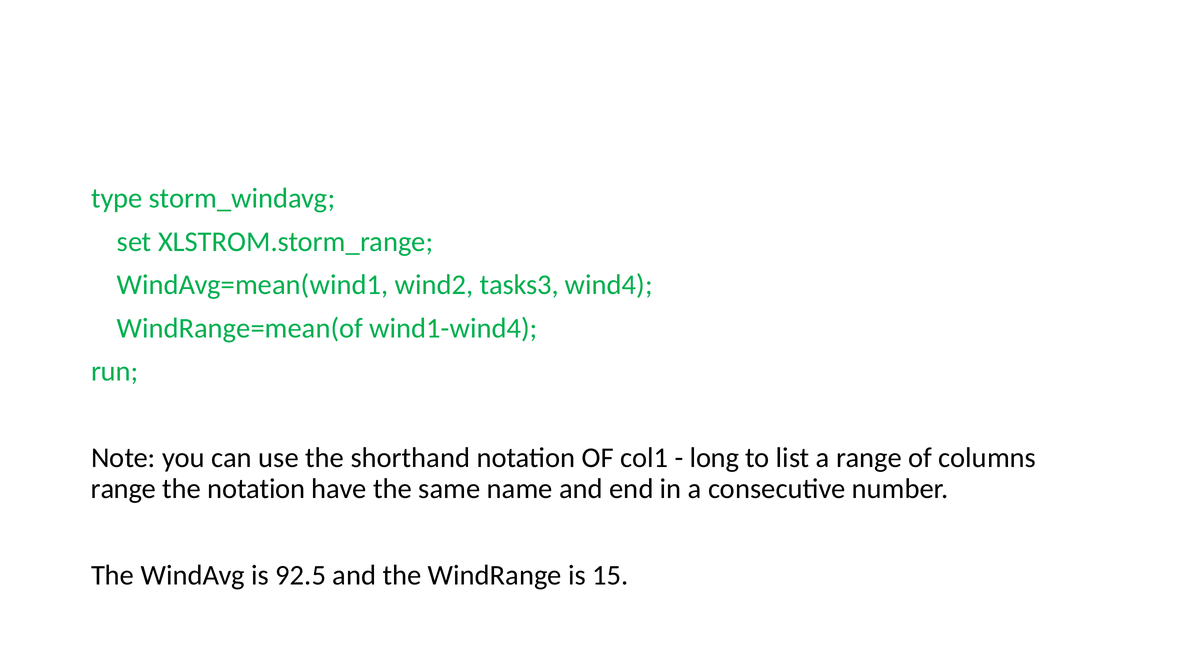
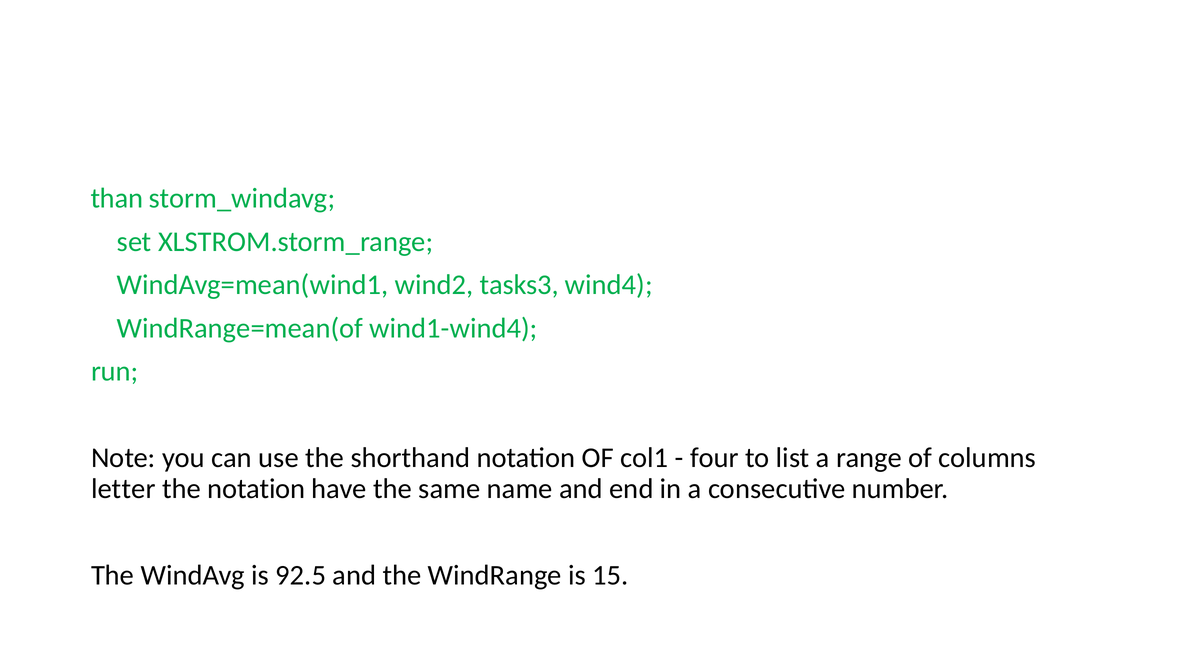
type: type -> than
long: long -> four
range at (123, 489): range -> letter
